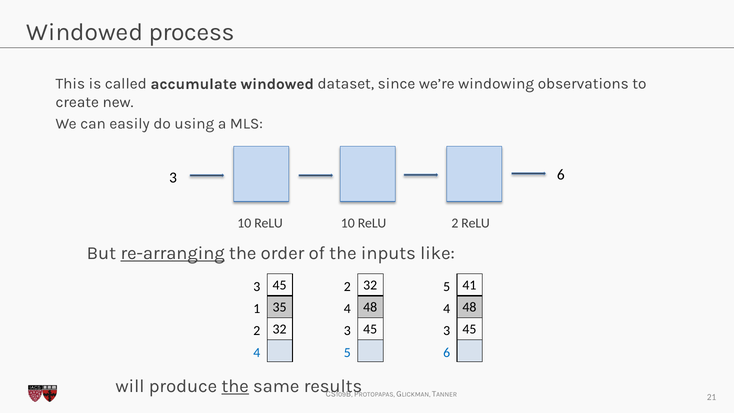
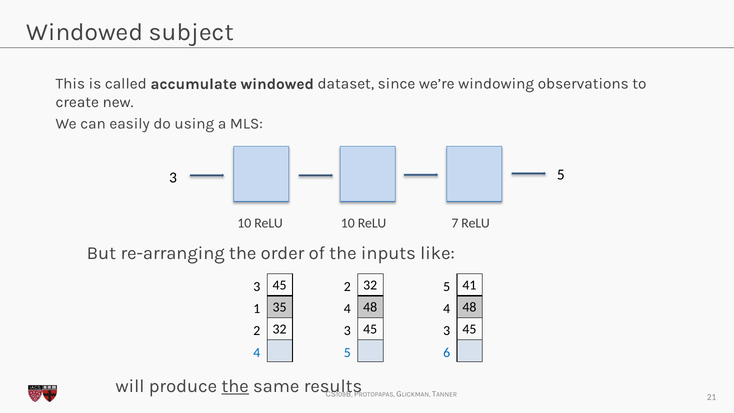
process: process -> subject
6 at (561, 175): 6 -> 5
ReLU 2: 2 -> 7
re-arranging underline: present -> none
